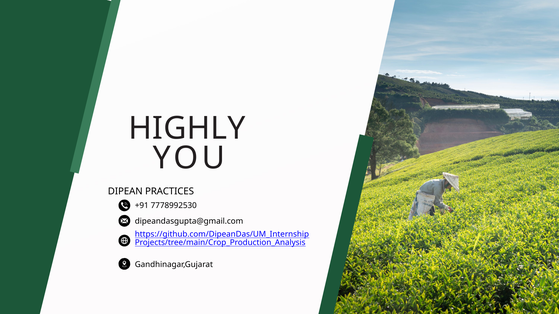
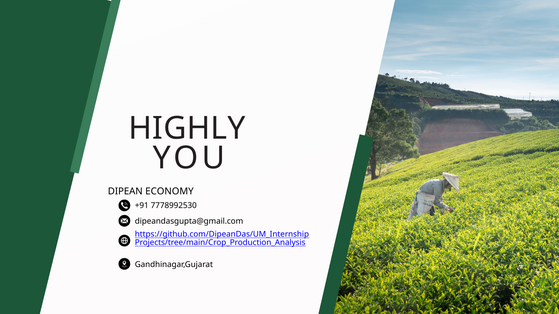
PRACTICES: PRACTICES -> ECONOMY
